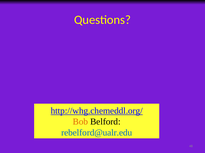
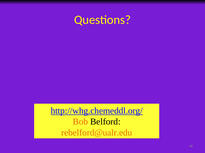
rebelford@ualr.edu colour: blue -> orange
